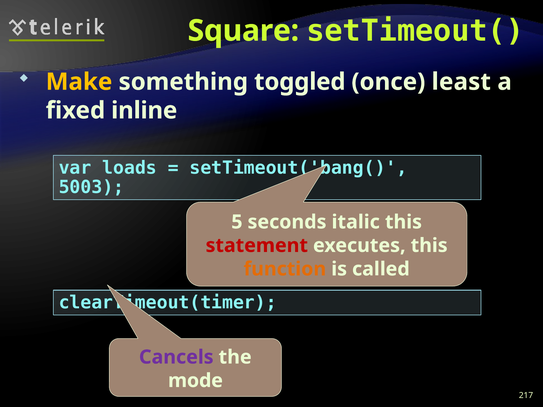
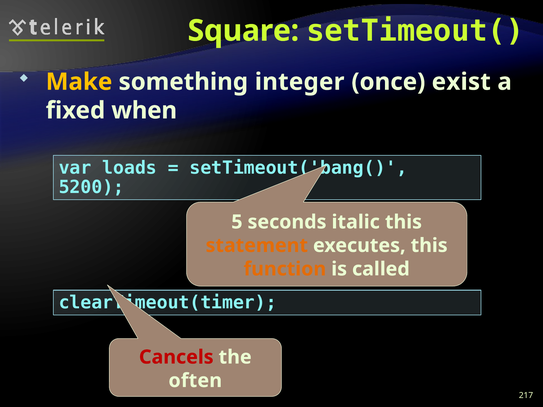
toggled: toggled -> integer
least: least -> exist
inline: inline -> when
5003: 5003 -> 5200
statement colour: red -> orange
Cancels colour: purple -> red
mode: mode -> often
